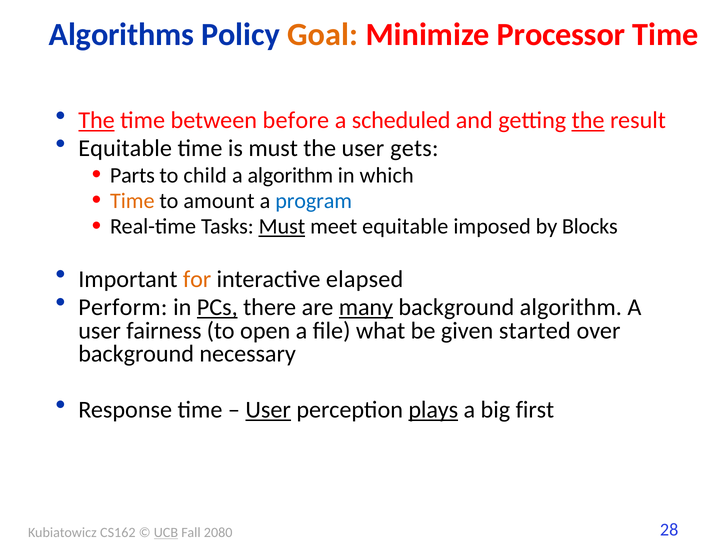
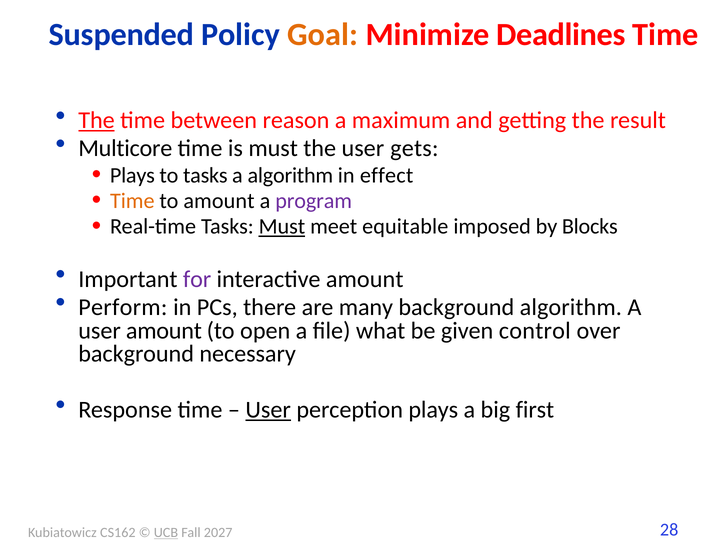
Algorithms: Algorithms -> Suspended
Processor: Processor -> Deadlines
before: before -> reason
scheduled: scheduled -> maximum
the at (588, 121) underline: present -> none
Equitable at (125, 149): Equitable -> Multicore
Parts at (132, 175): Parts -> Plays
to child: child -> tasks
which: which -> effect
program colour: blue -> purple
for colour: orange -> purple
interactive elapsed: elapsed -> amount
PCs underline: present -> none
many underline: present -> none
user fairness: fairness -> amount
started: started -> control
plays at (433, 410) underline: present -> none
2080: 2080 -> 2027
